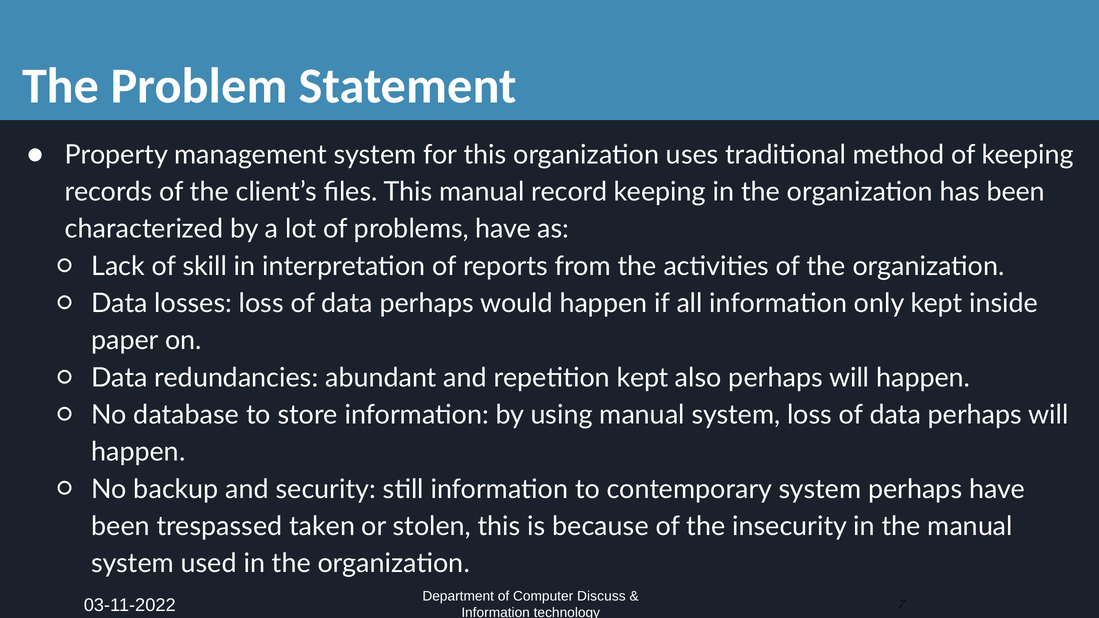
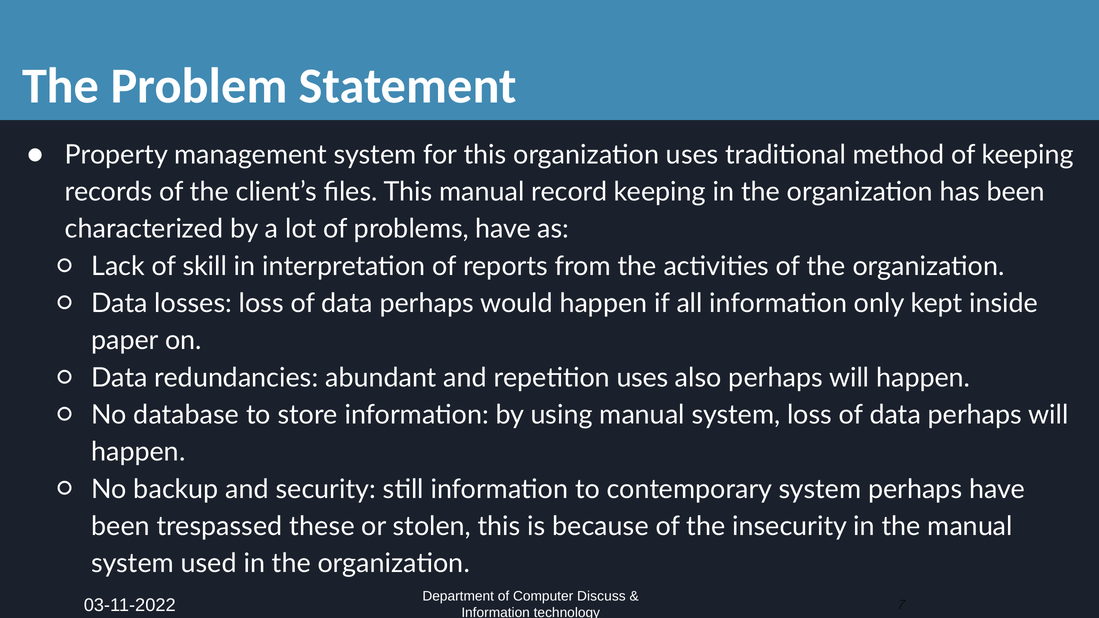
repetition kept: kept -> uses
taken: taken -> these
